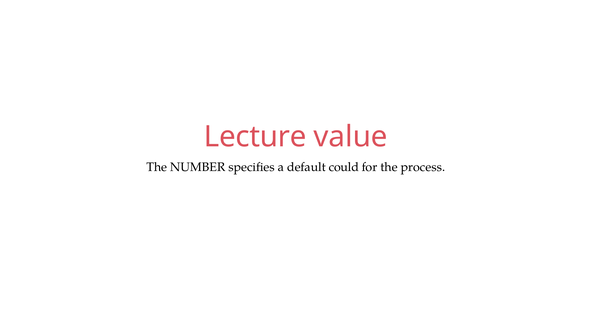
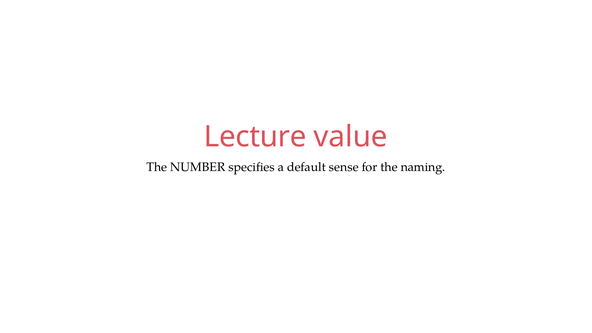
could: could -> sense
process: process -> naming
